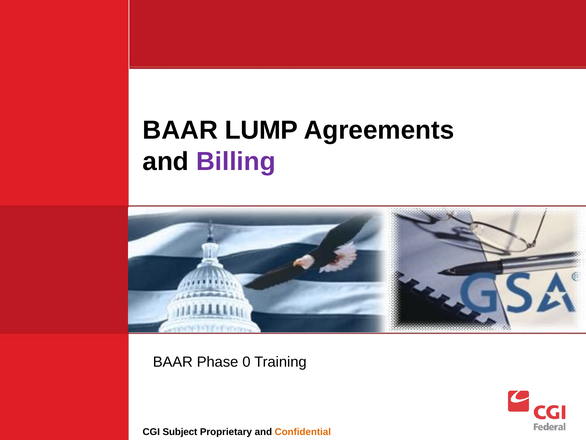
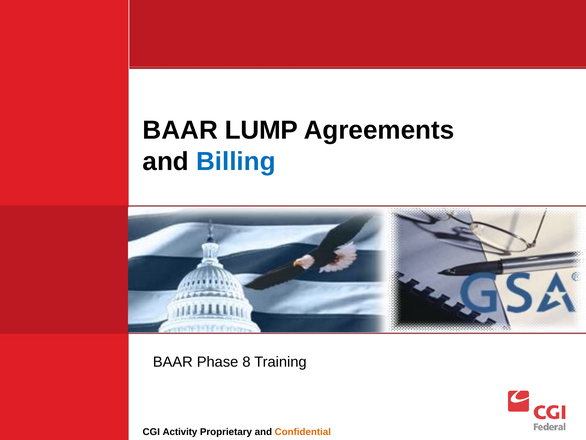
Billing colour: purple -> blue
0: 0 -> 8
Subject: Subject -> Activity
